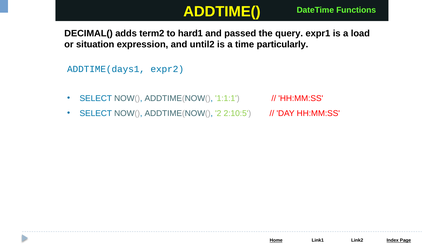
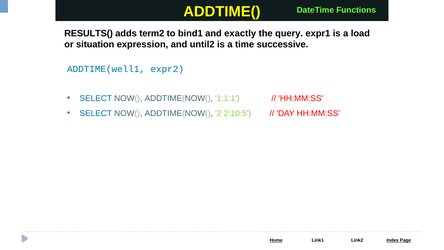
DECIMAL(: DECIMAL( -> RESULTS(
hard1: hard1 -> bind1
passed: passed -> exactly
particularly: particularly -> successive
ADDTIME(days1: ADDTIME(days1 -> ADDTIME(well1
